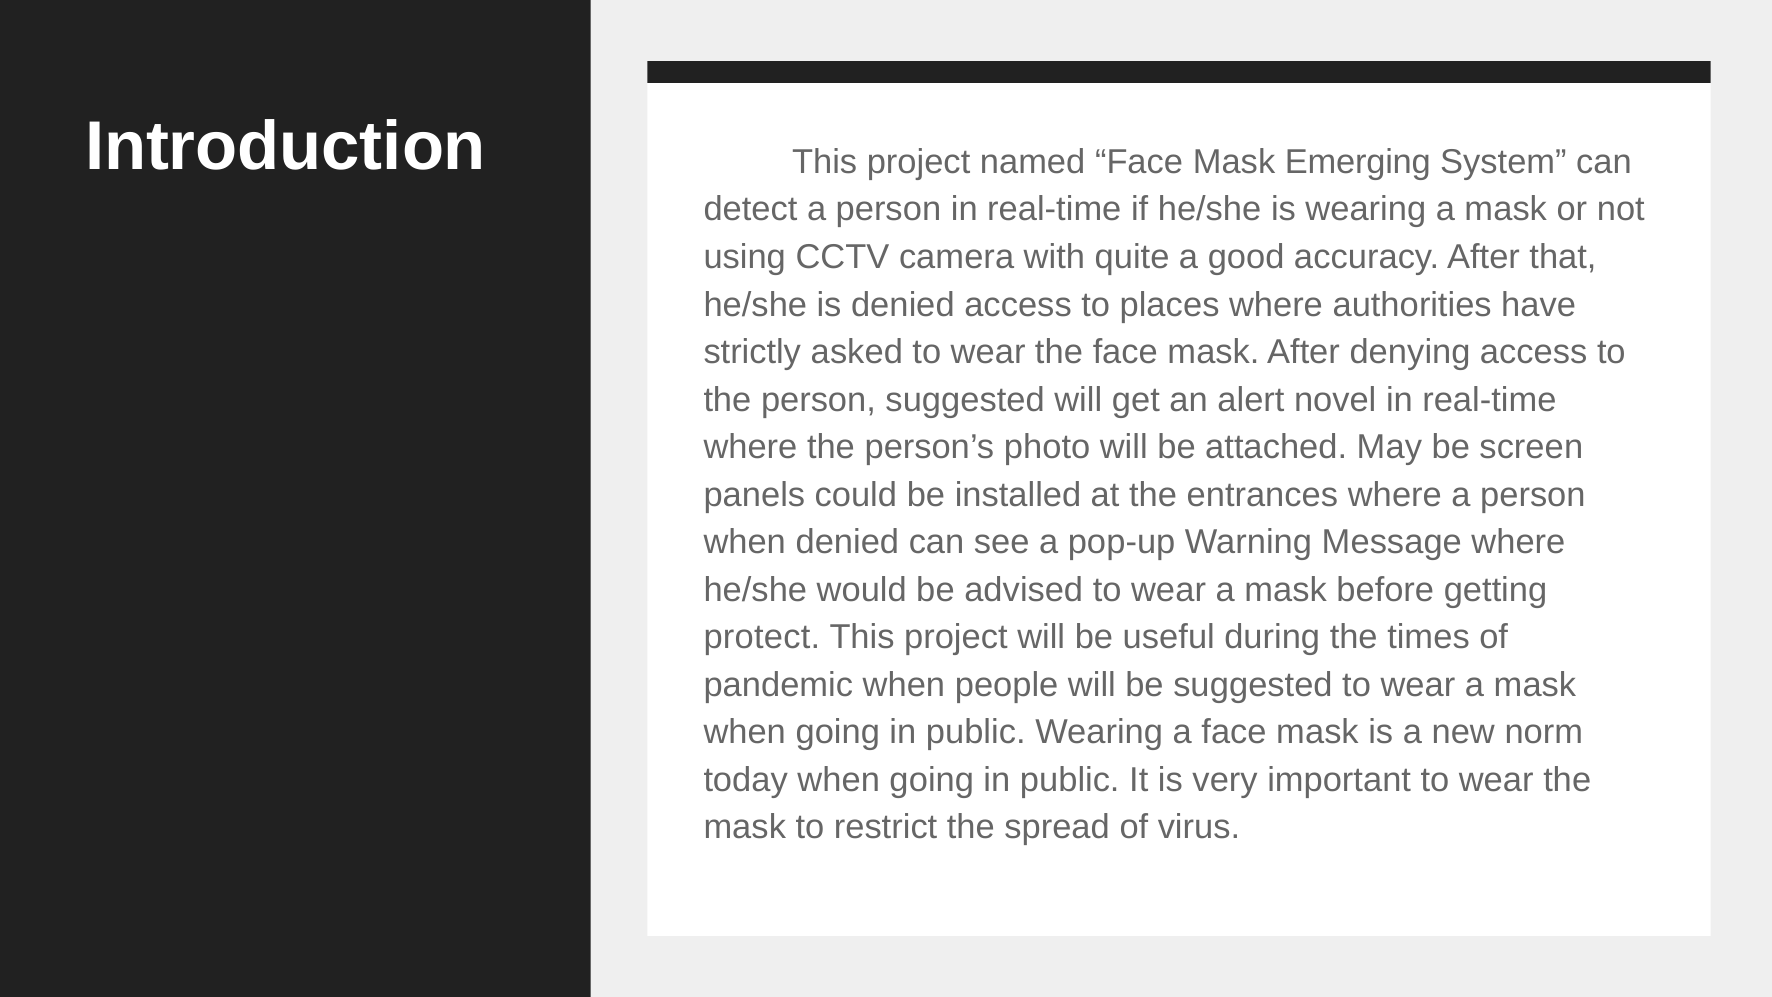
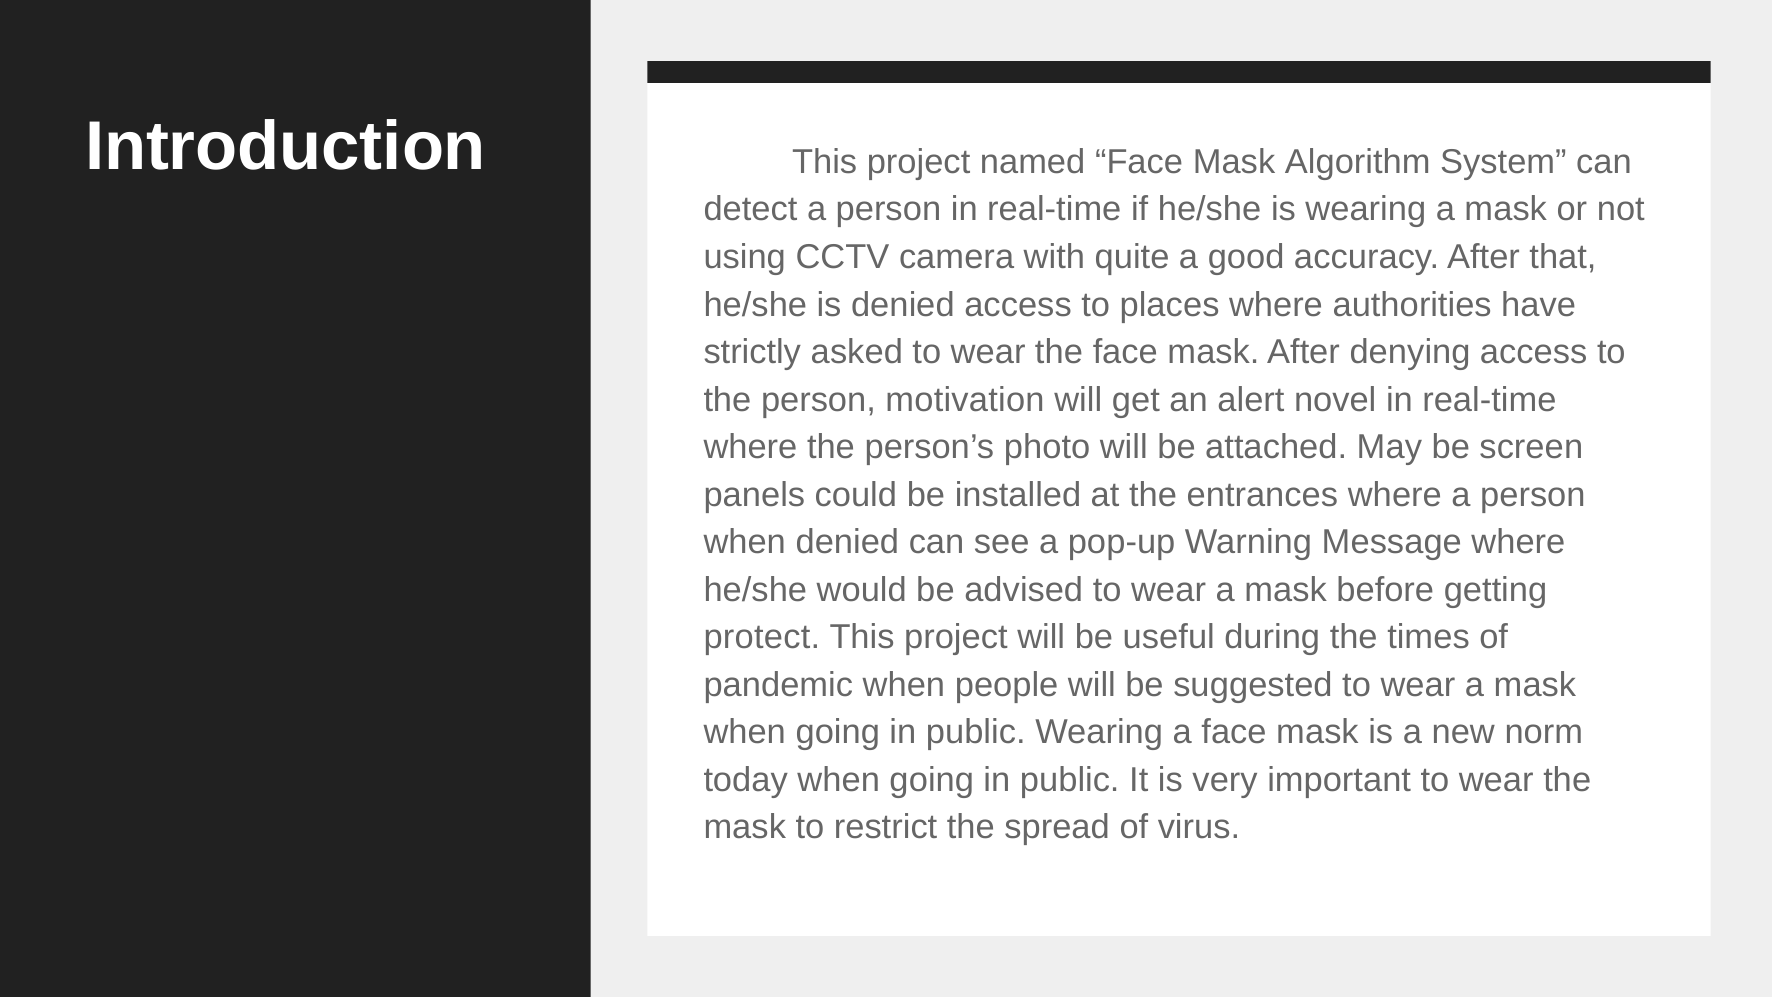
Emerging: Emerging -> Algorithm
person suggested: suggested -> motivation
